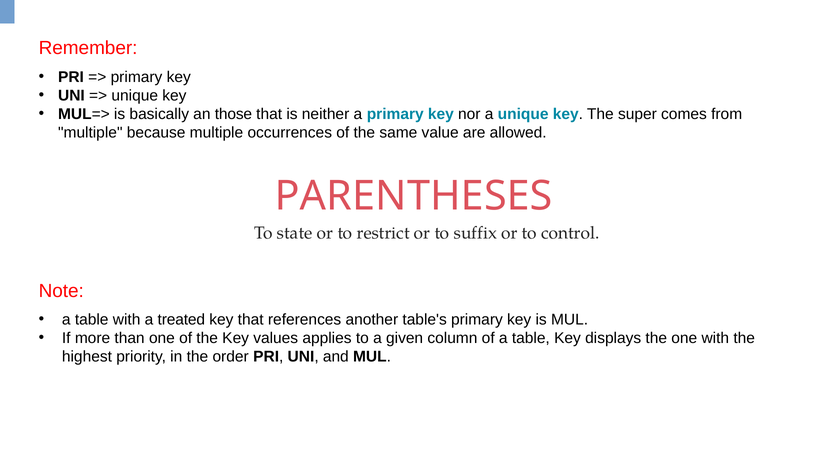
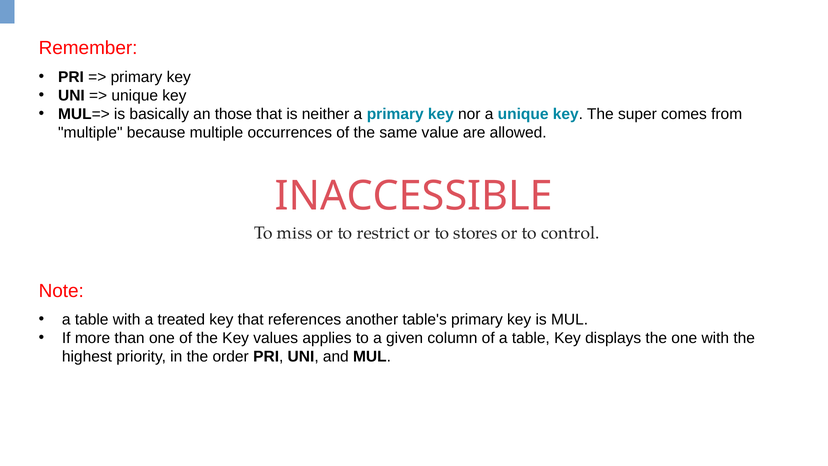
PARENTHESES: PARENTHESES -> INACCESSIBLE
state: state -> miss
suffix: suffix -> stores
